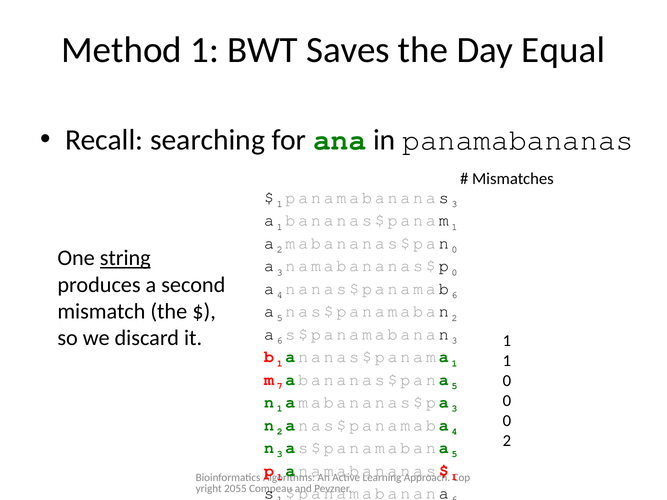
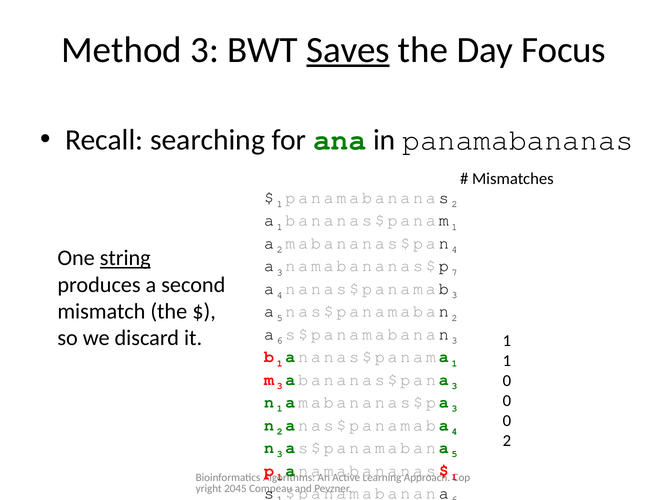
Method 1: 1 -> 3
Saves underline: none -> present
Equal: Equal -> Focus
panamabananas 3: 3 -> 2
0 at (455, 250): 0 -> 4
0 at (455, 273): 0 -> 7
6 at (455, 295): 6 -> 3
7 at (280, 386): 7 -> 3
5 at (455, 386): 5 -> 3
2055: 2055 -> 2045
